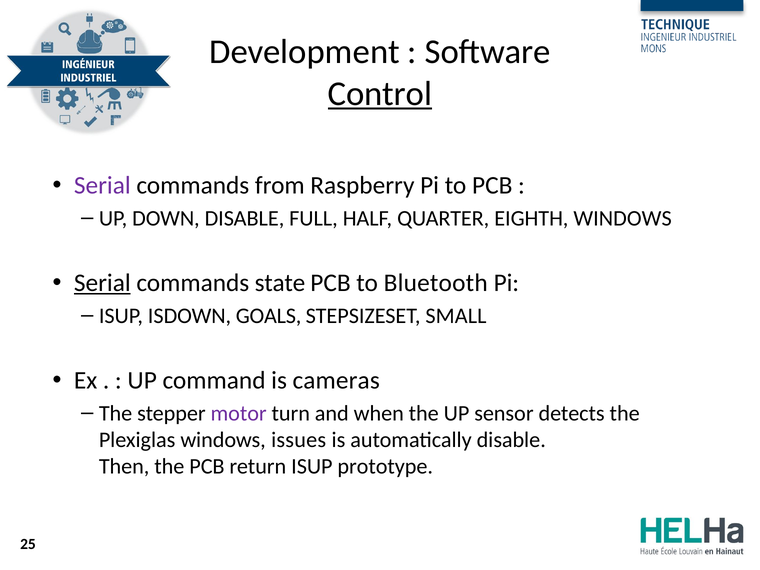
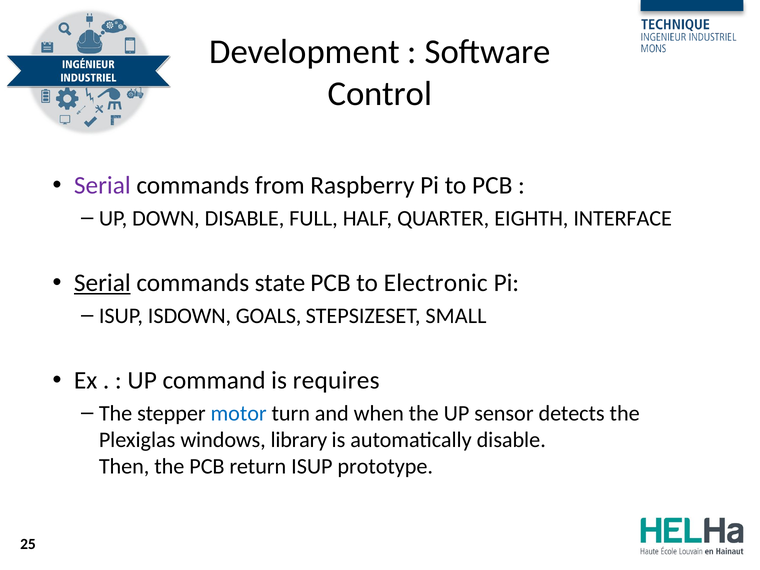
Control underline: present -> none
EIGHTH WINDOWS: WINDOWS -> INTERFACE
Bluetooth: Bluetooth -> Electronic
cameras: cameras -> requires
motor colour: purple -> blue
issues: issues -> library
